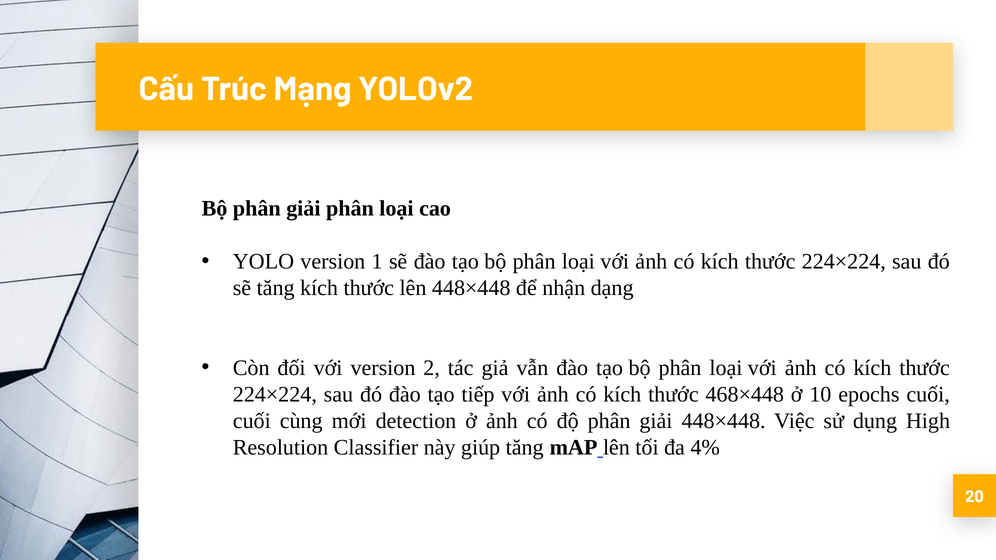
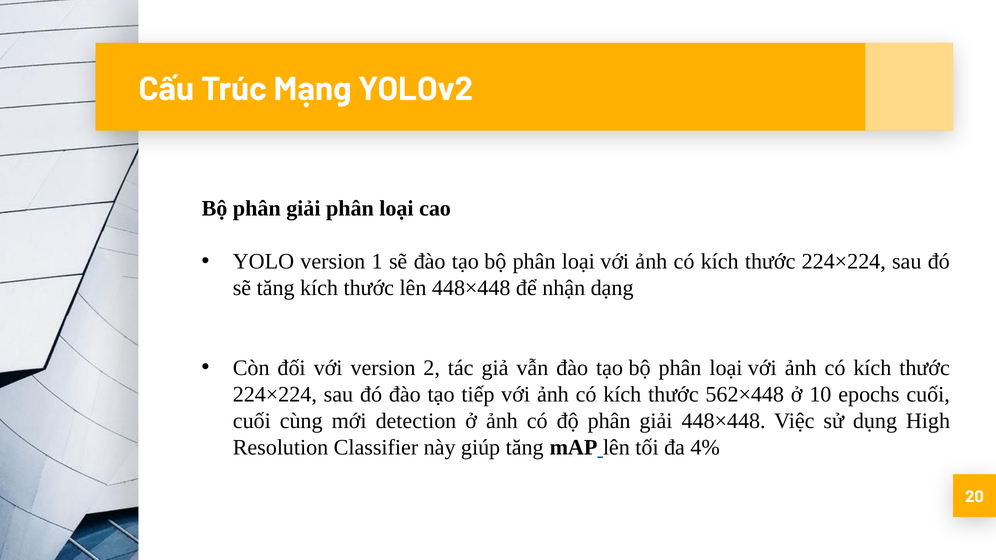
468×448: 468×448 -> 562×448
